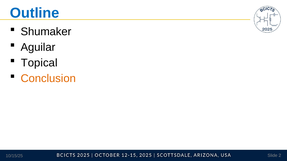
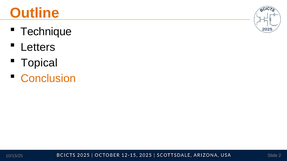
Outline colour: blue -> orange
Shumaker: Shumaker -> Technique
Aguilar: Aguilar -> Letters
